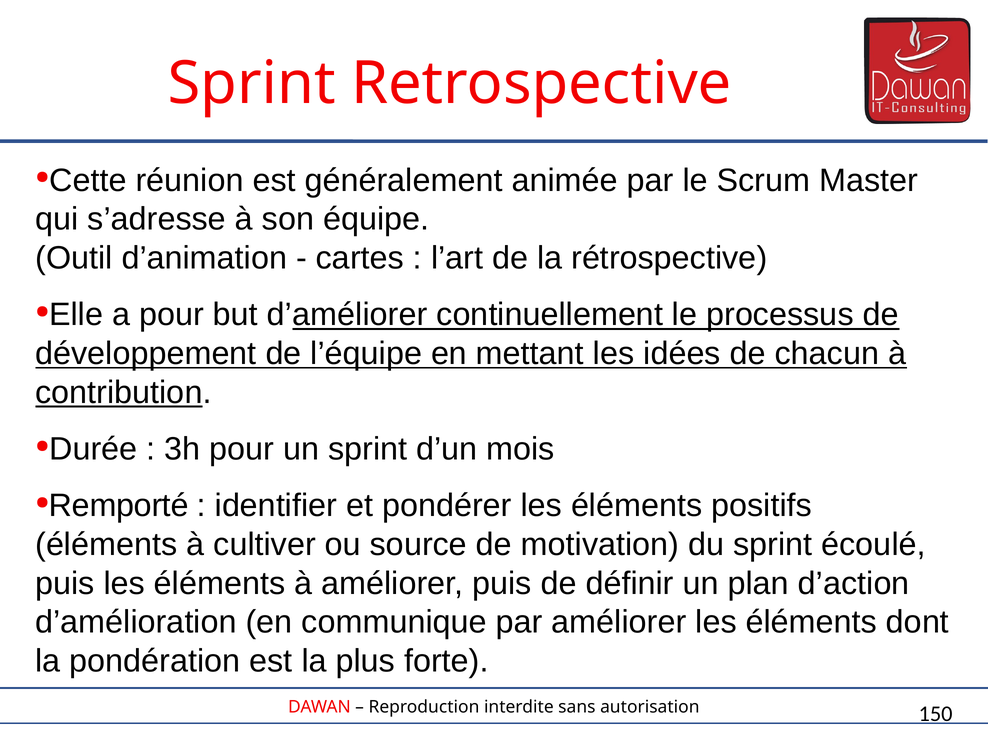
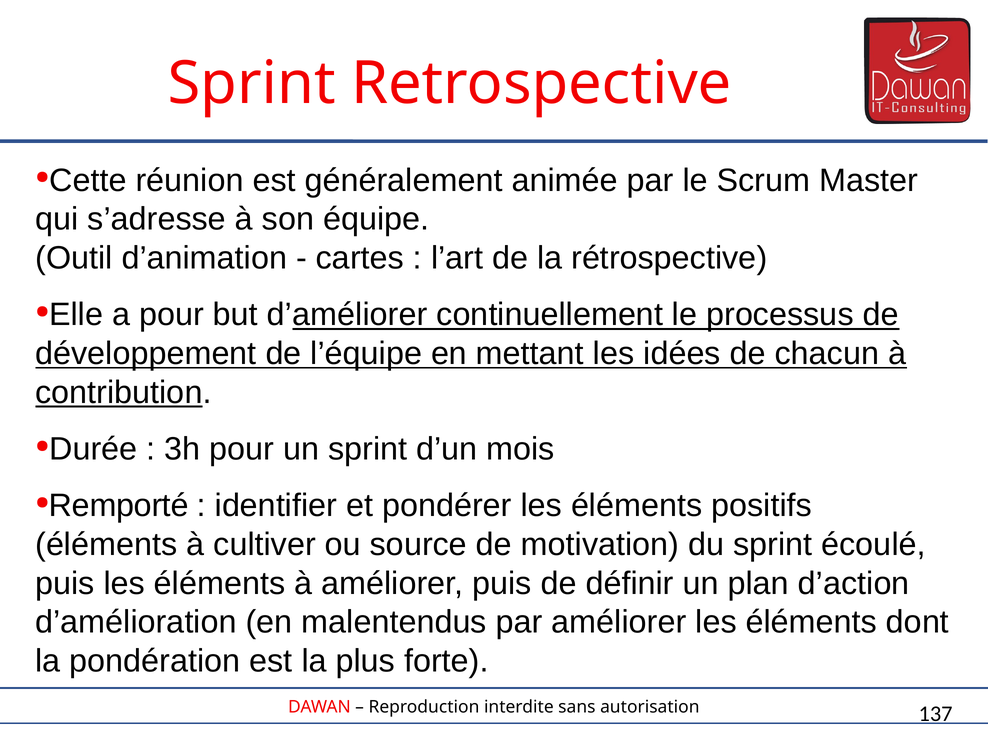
communique: communique -> malentendus
150: 150 -> 137
